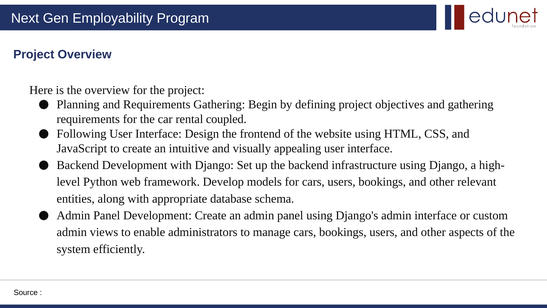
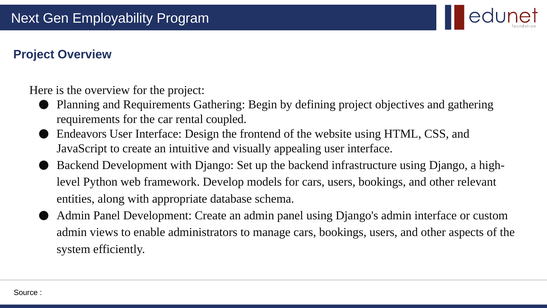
Following: Following -> Endeavors
